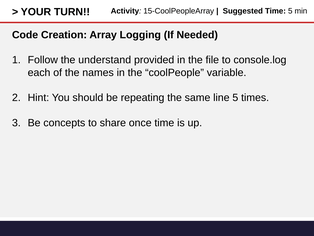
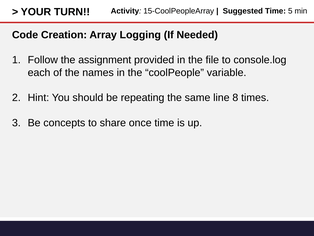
understand: understand -> assignment
line 5: 5 -> 8
